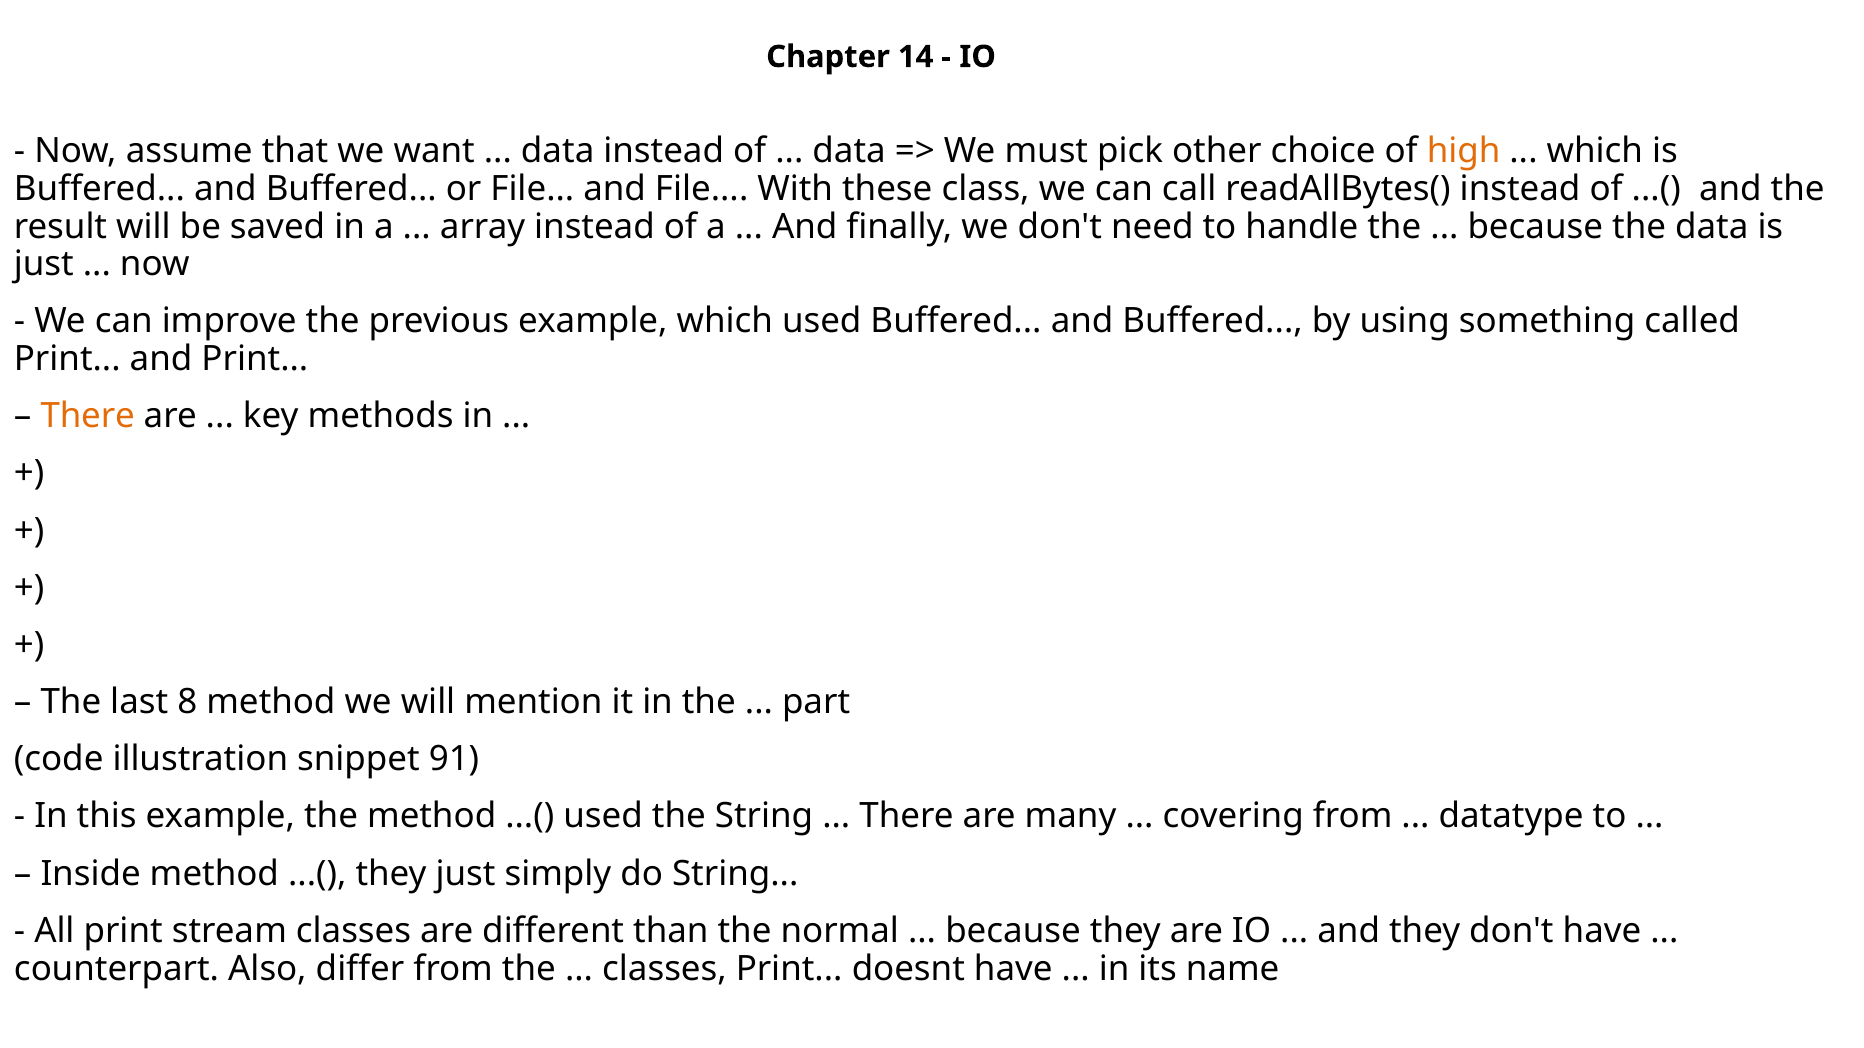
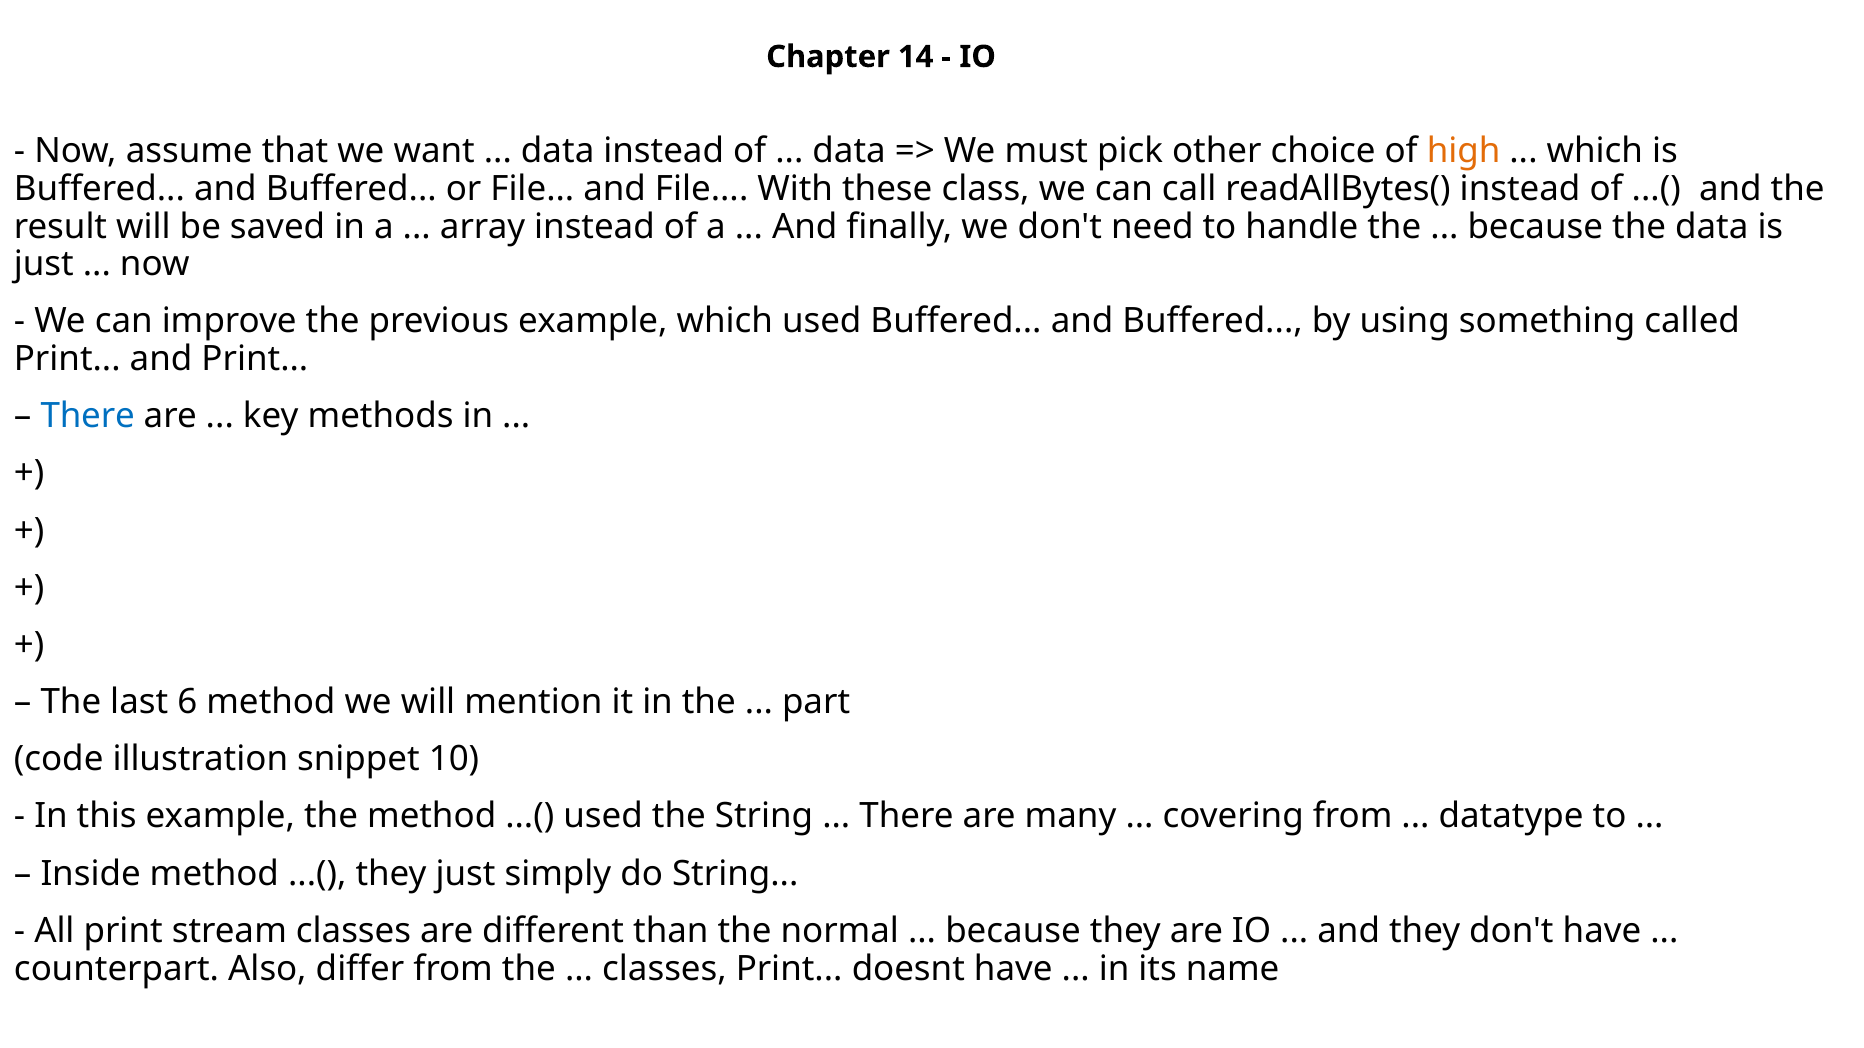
There at (88, 417) colour: orange -> blue
8: 8 -> 6
91: 91 -> 10
